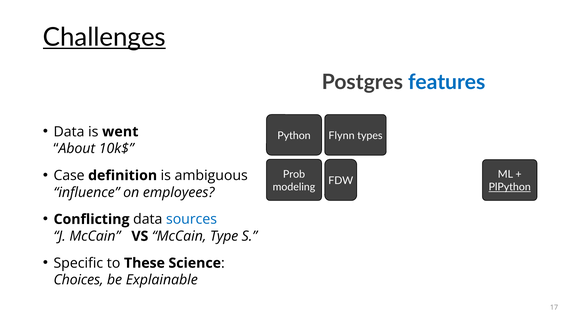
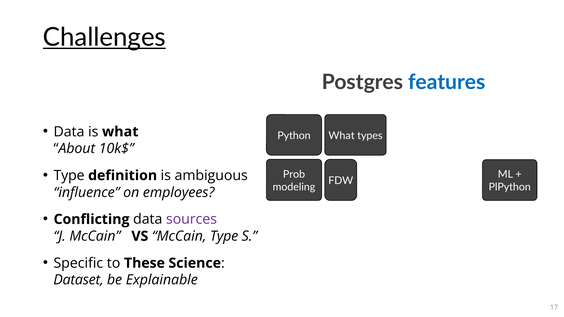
is went: went -> what
Flynn at (342, 136): Flynn -> What
Case at (69, 176): Case -> Type
PlPython underline: present -> none
sources colour: blue -> purple
Choices: Choices -> Dataset
